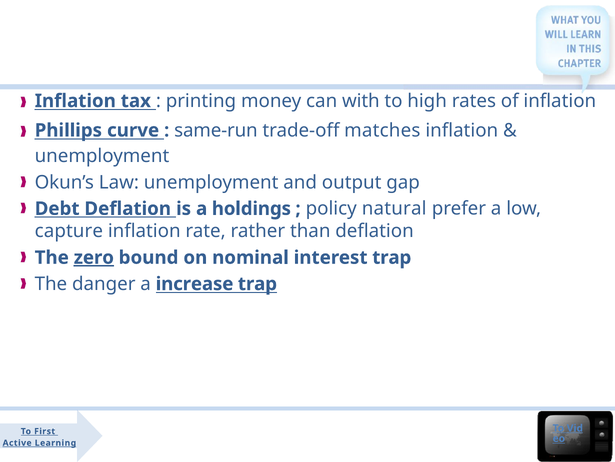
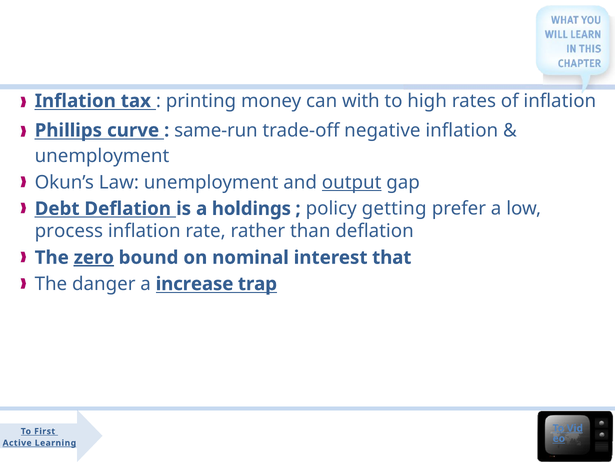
matches: matches -> negative
output underline: none -> present
natural: natural -> getting
capture: capture -> process
interest trap: trap -> that
